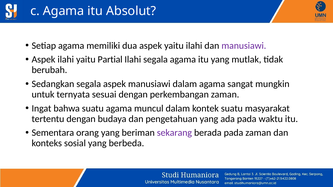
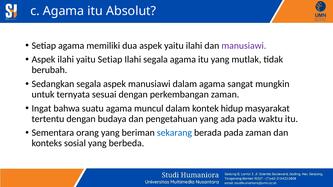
yaitu Partial: Partial -> Setiap
kontek suatu: suatu -> hidup
sekarang colour: purple -> blue
